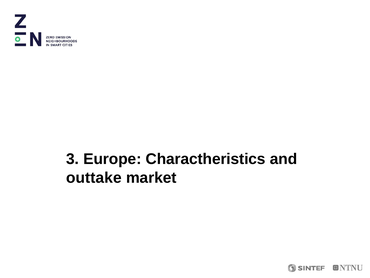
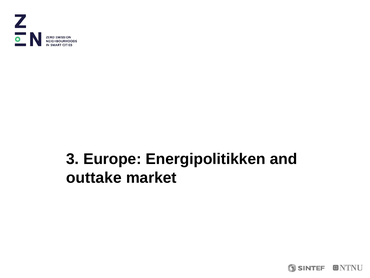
Charactheristics: Charactheristics -> Energipolitikken
